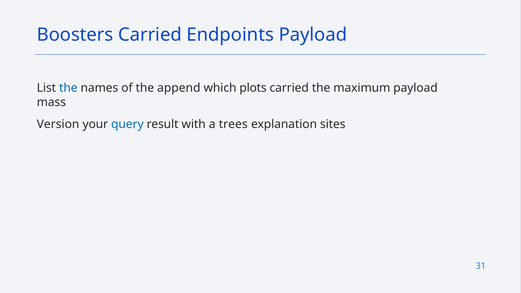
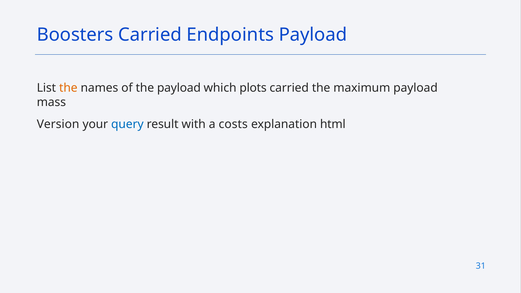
the at (68, 88) colour: blue -> orange
the append: append -> payload
trees: trees -> costs
sites: sites -> html
